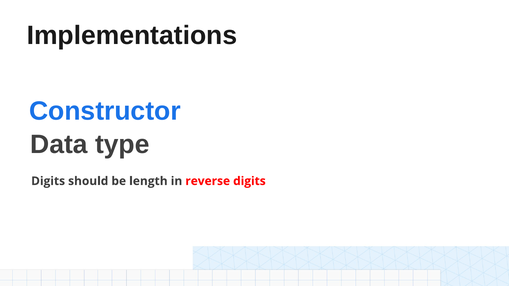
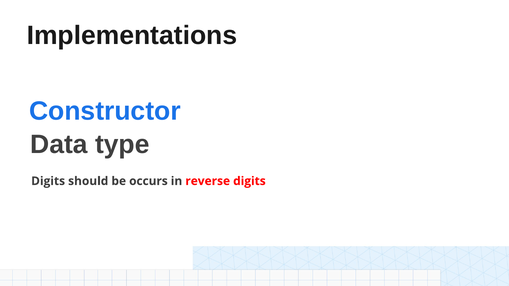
length: length -> occurs
